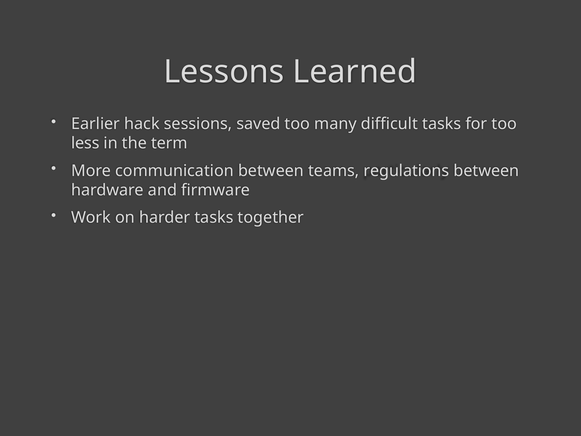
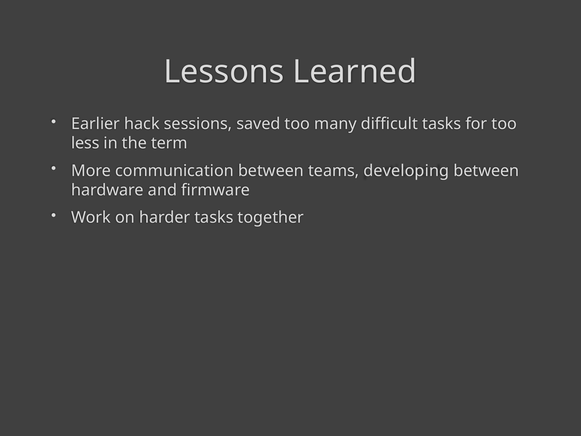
regulations: regulations -> developing
